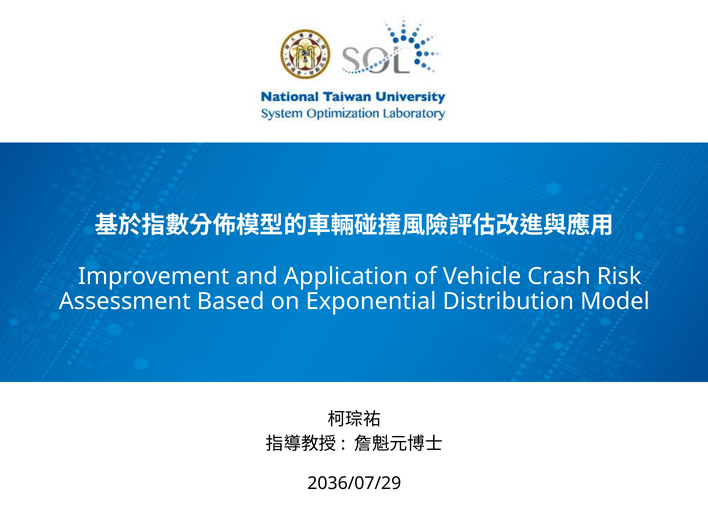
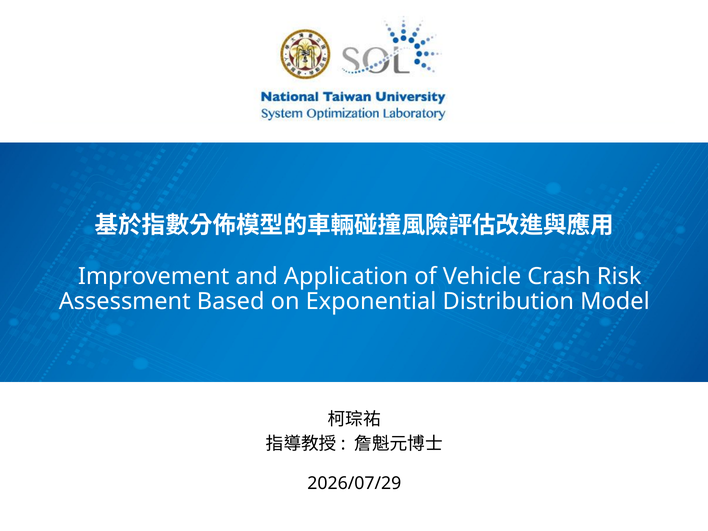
2036/07/29: 2036/07/29 -> 2026/07/29
